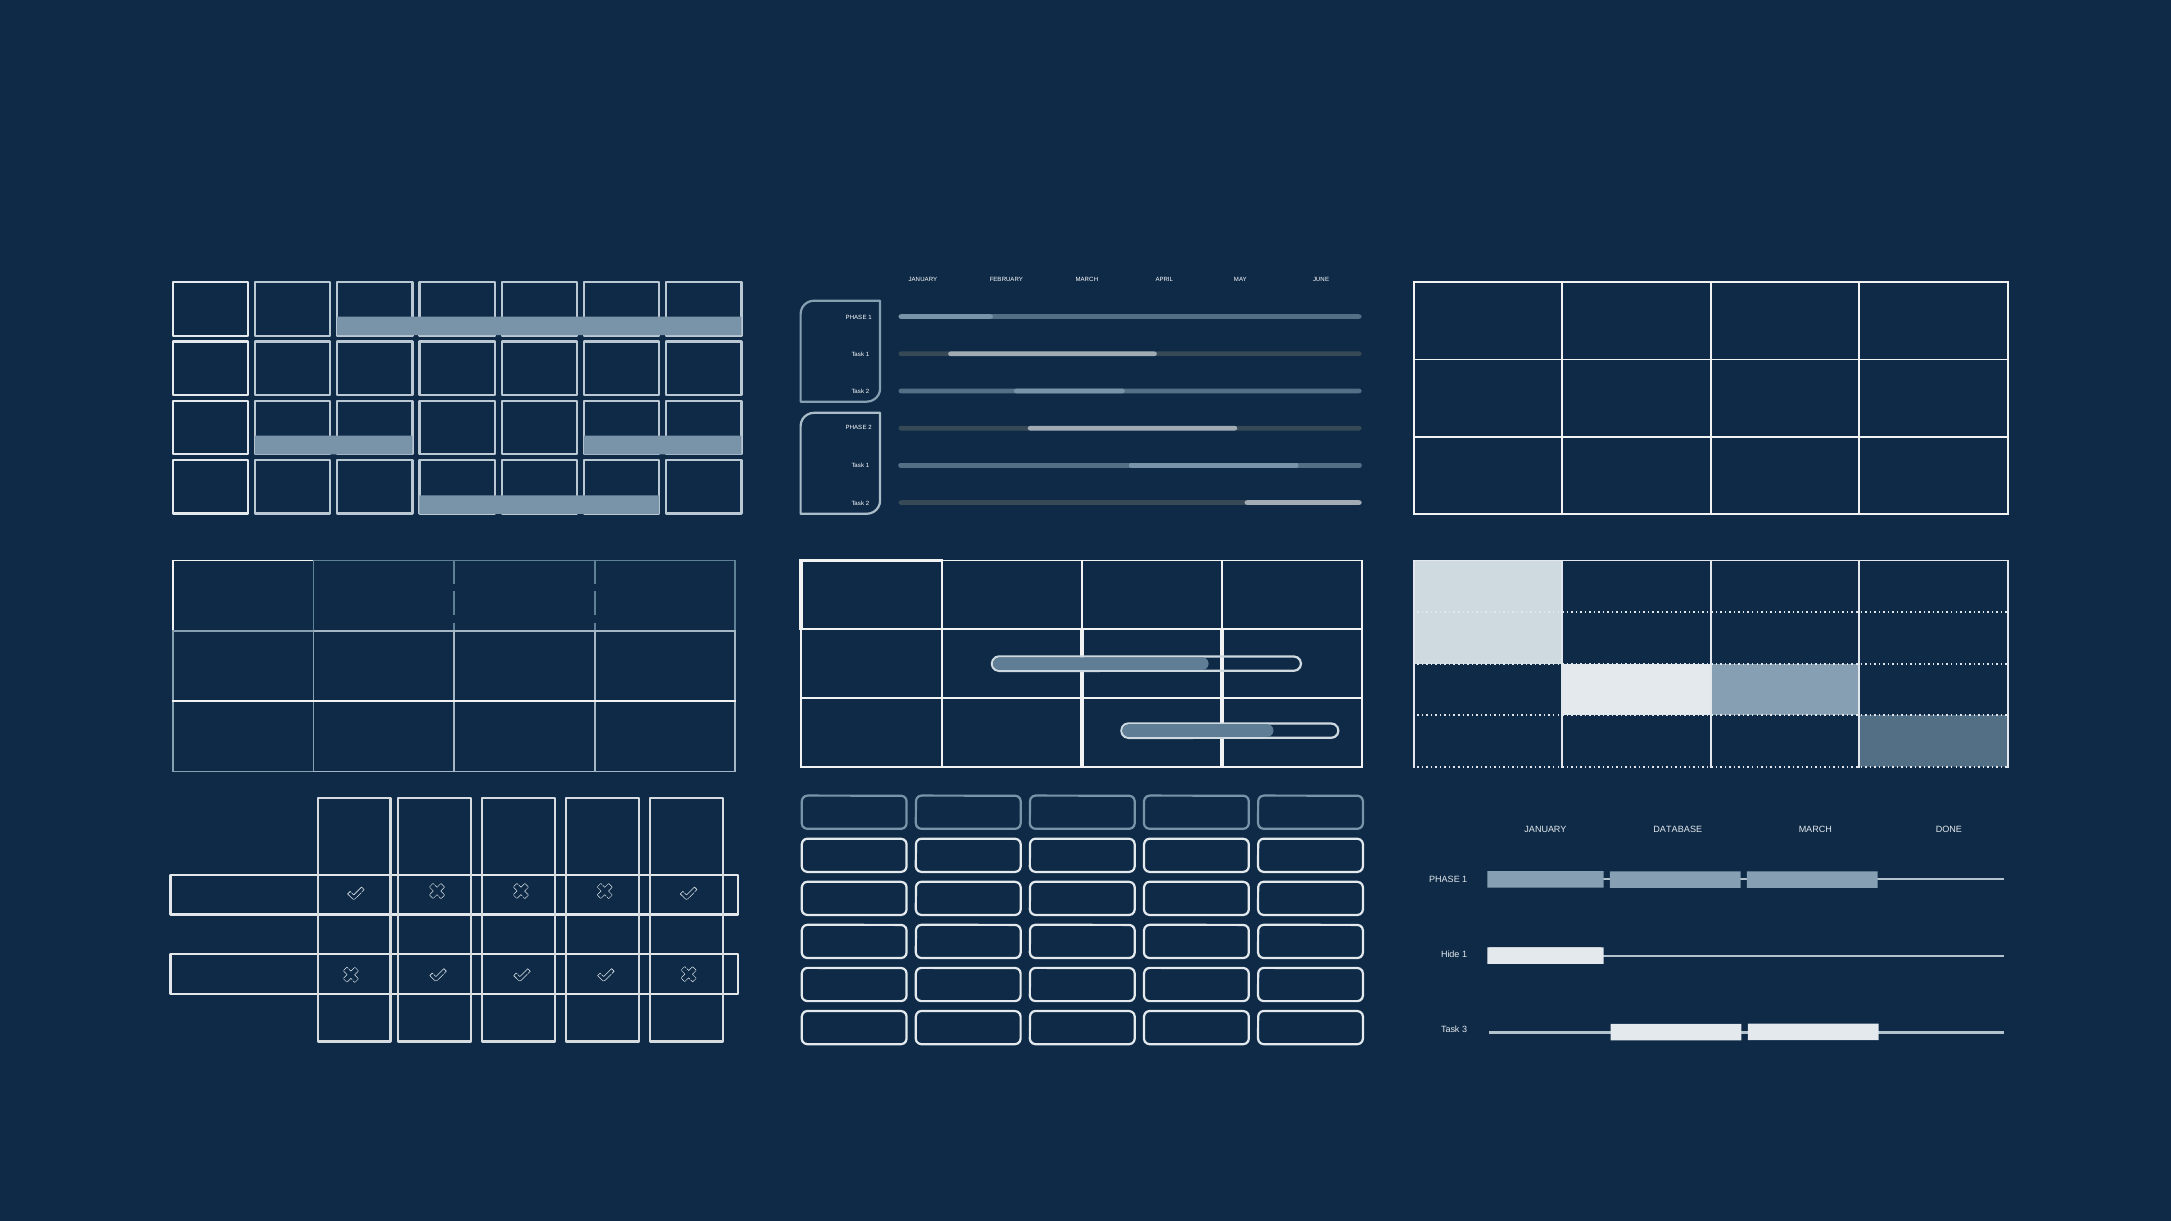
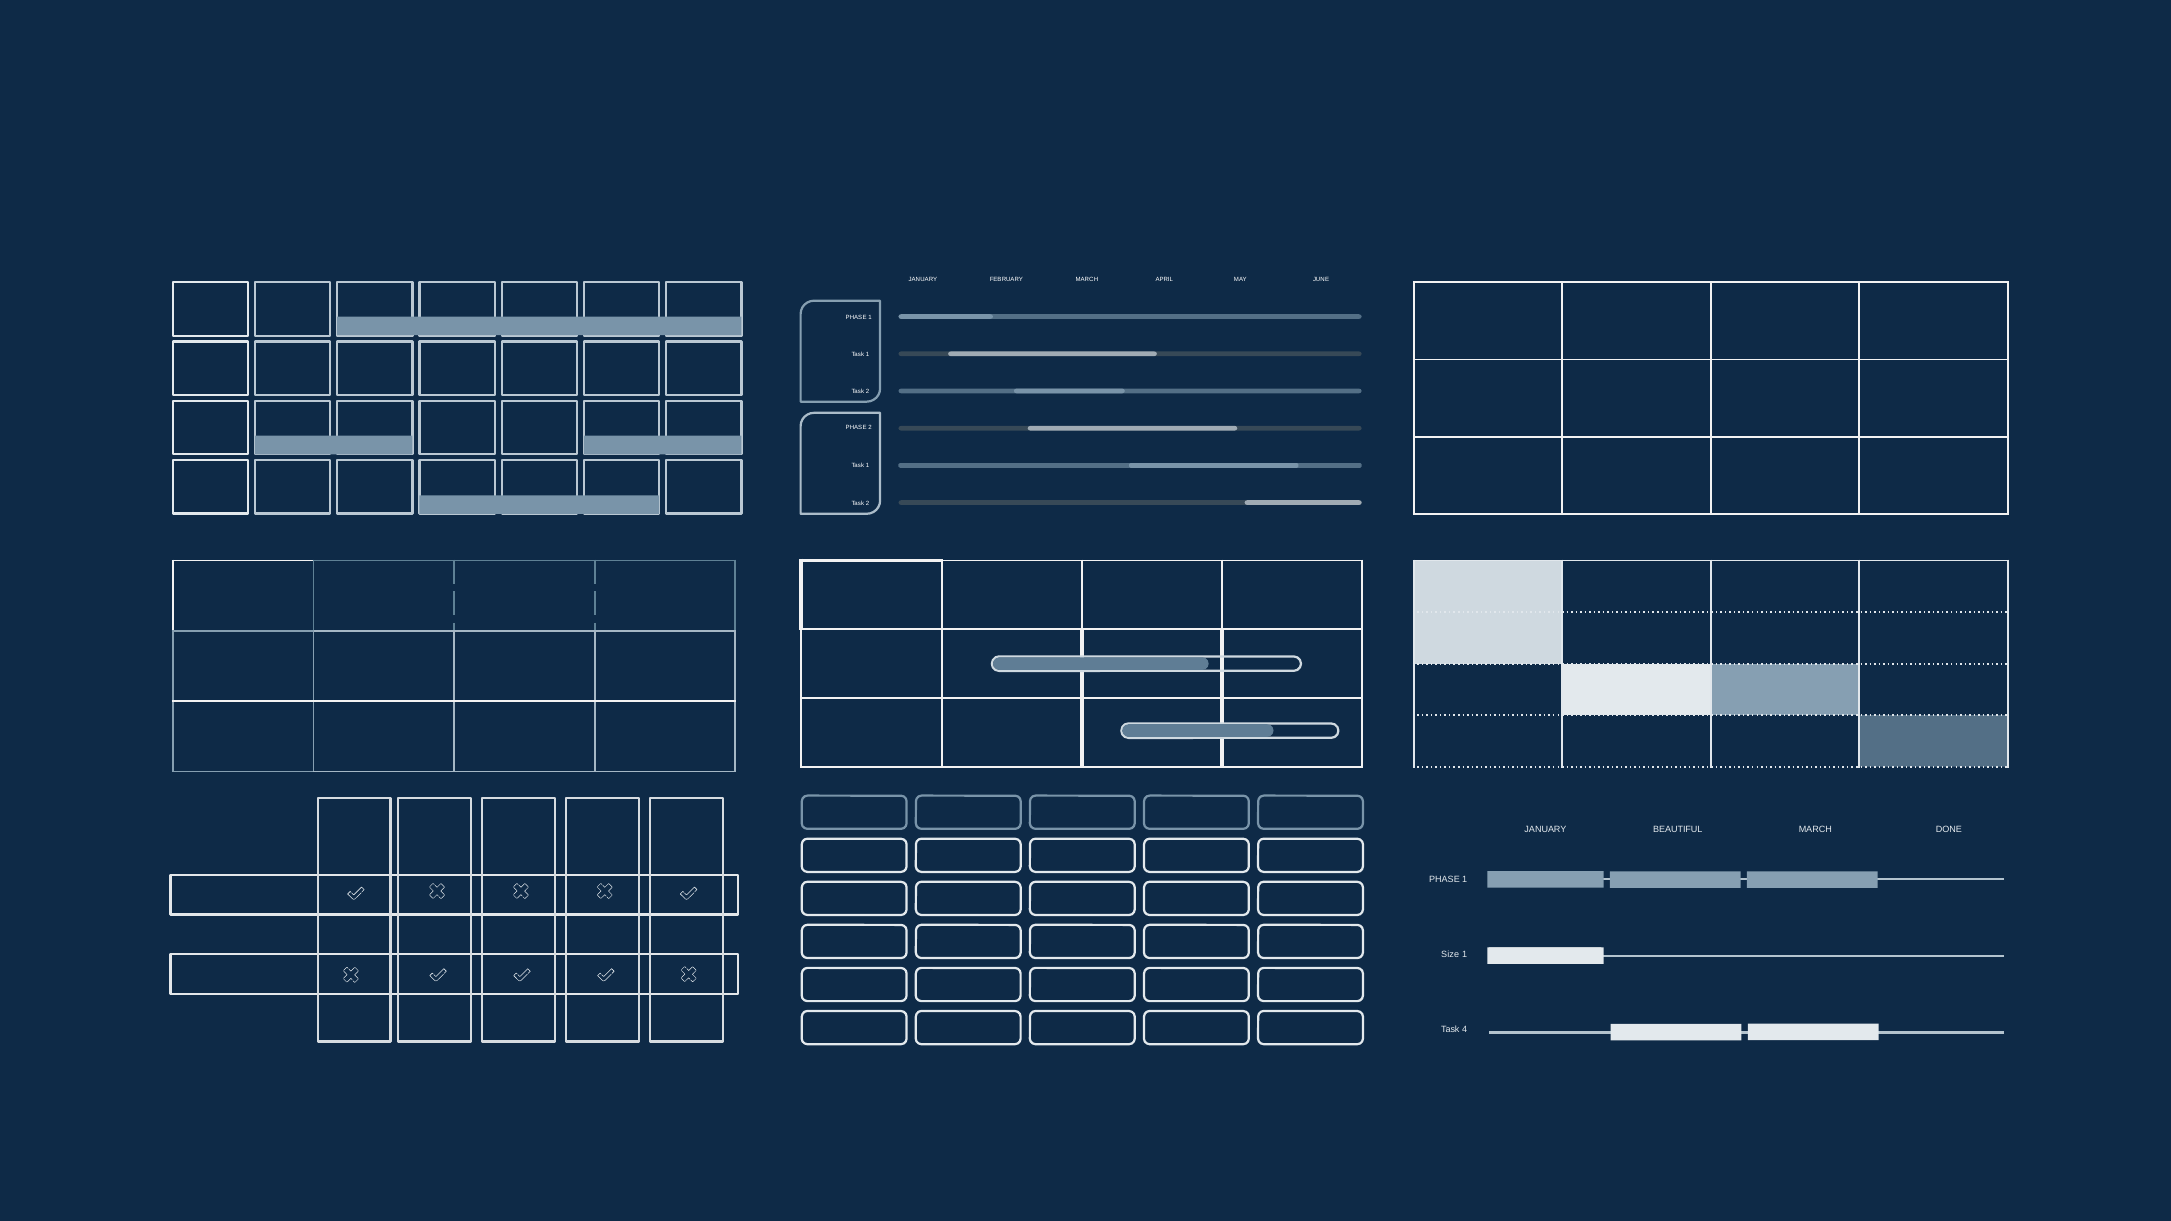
DATABASE: DATABASE -> BEAUTIFUL
Hide: Hide -> Size
3: 3 -> 4
